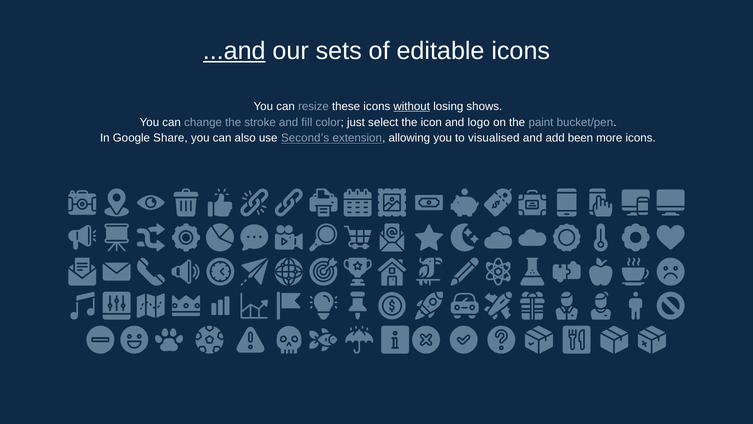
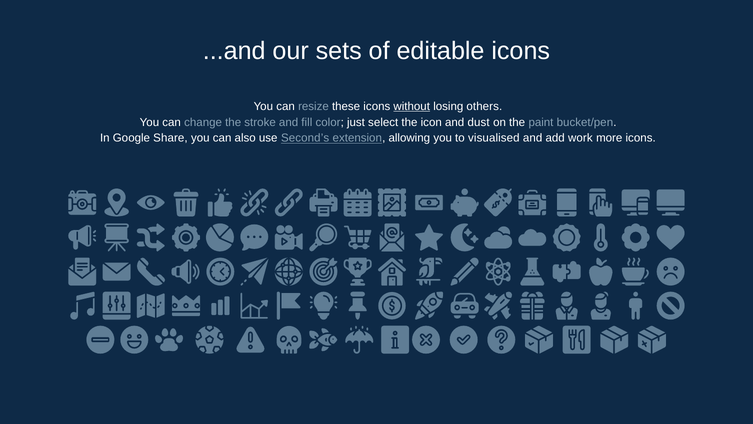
...and underline: present -> none
shows: shows -> others
logo: logo -> dust
been: been -> work
